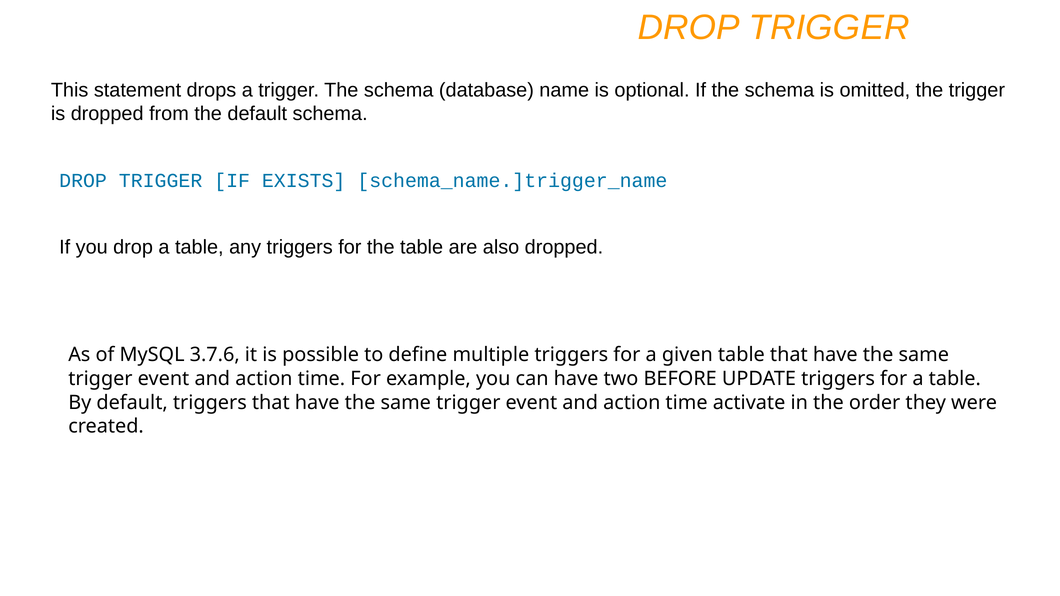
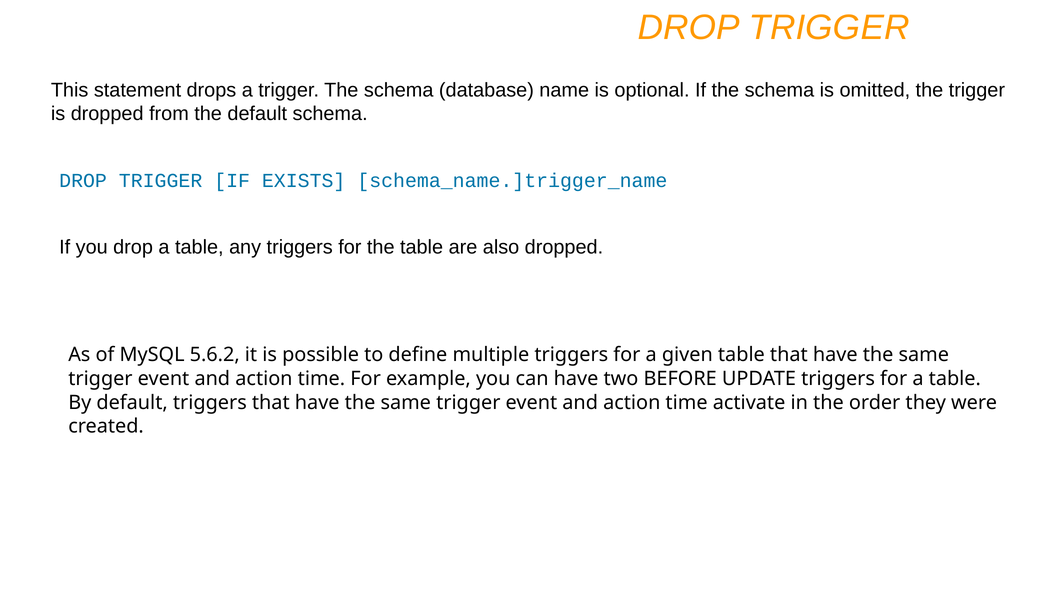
3.7.6: 3.7.6 -> 5.6.2
